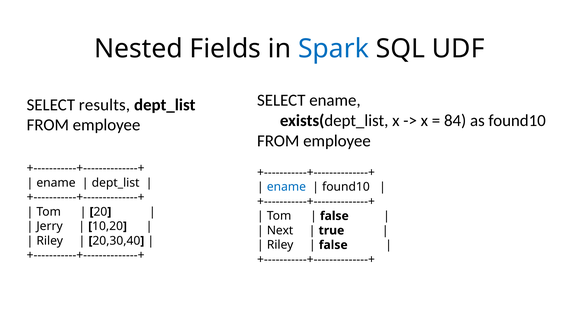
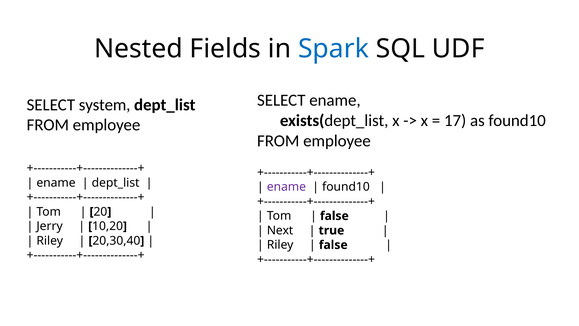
results: results -> system
84: 84 -> 17
ename at (286, 187) colour: blue -> purple
